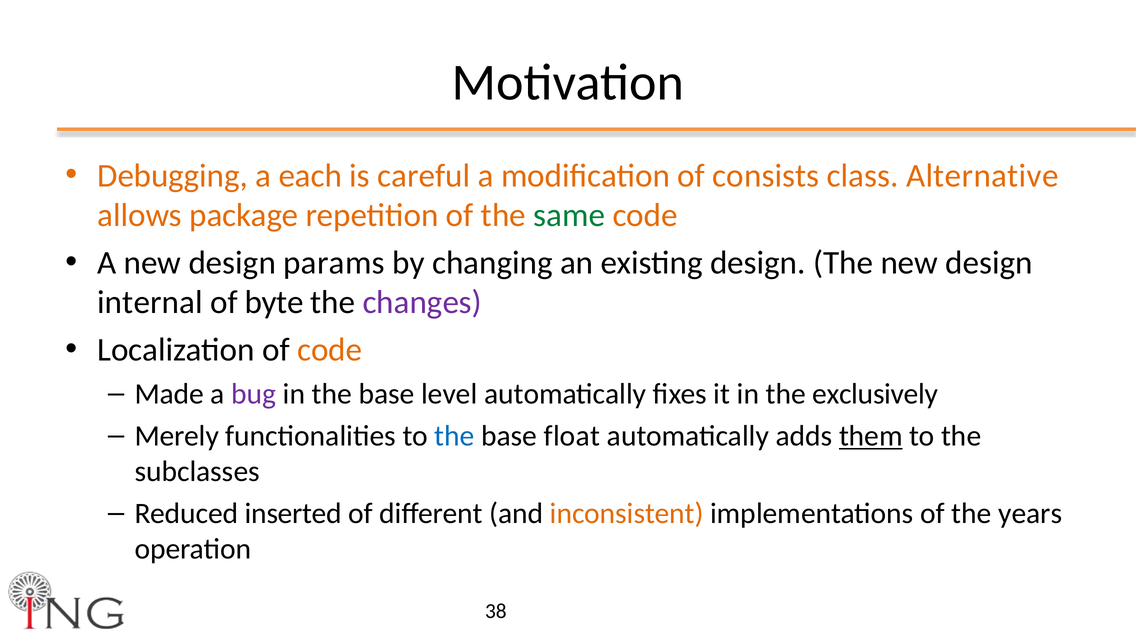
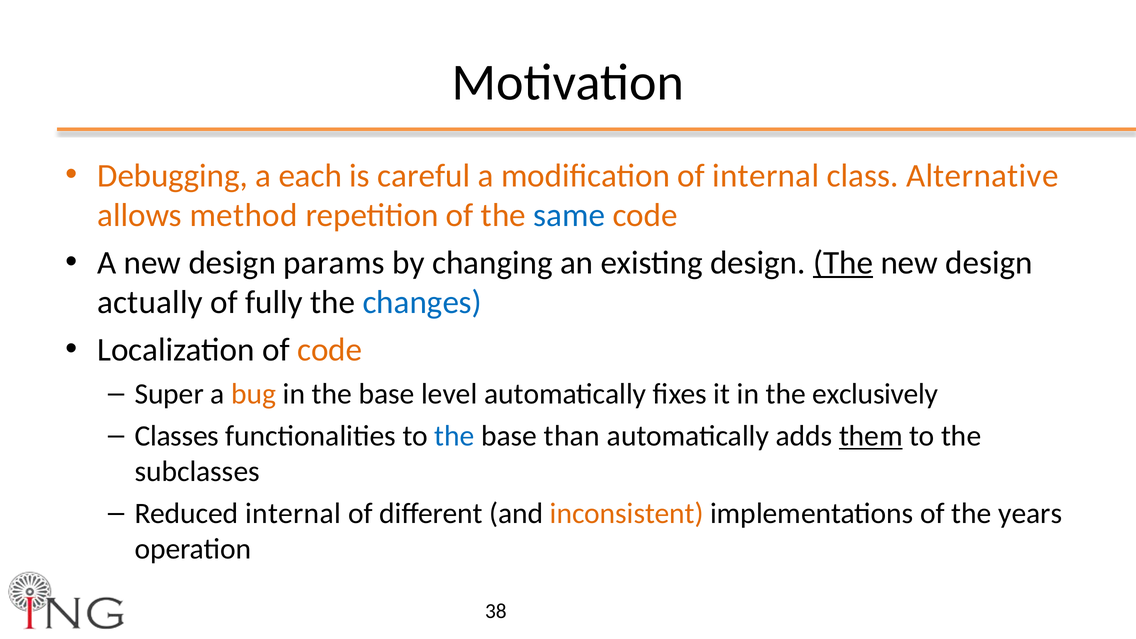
of consists: consists -> internal
package: package -> method
same colour: green -> blue
The at (843, 263) underline: none -> present
internal: internal -> actually
byte: byte -> fully
changes colour: purple -> blue
Made: Made -> Super
bug colour: purple -> orange
Merely: Merely -> Classes
float: float -> than
Reduced inserted: inserted -> internal
